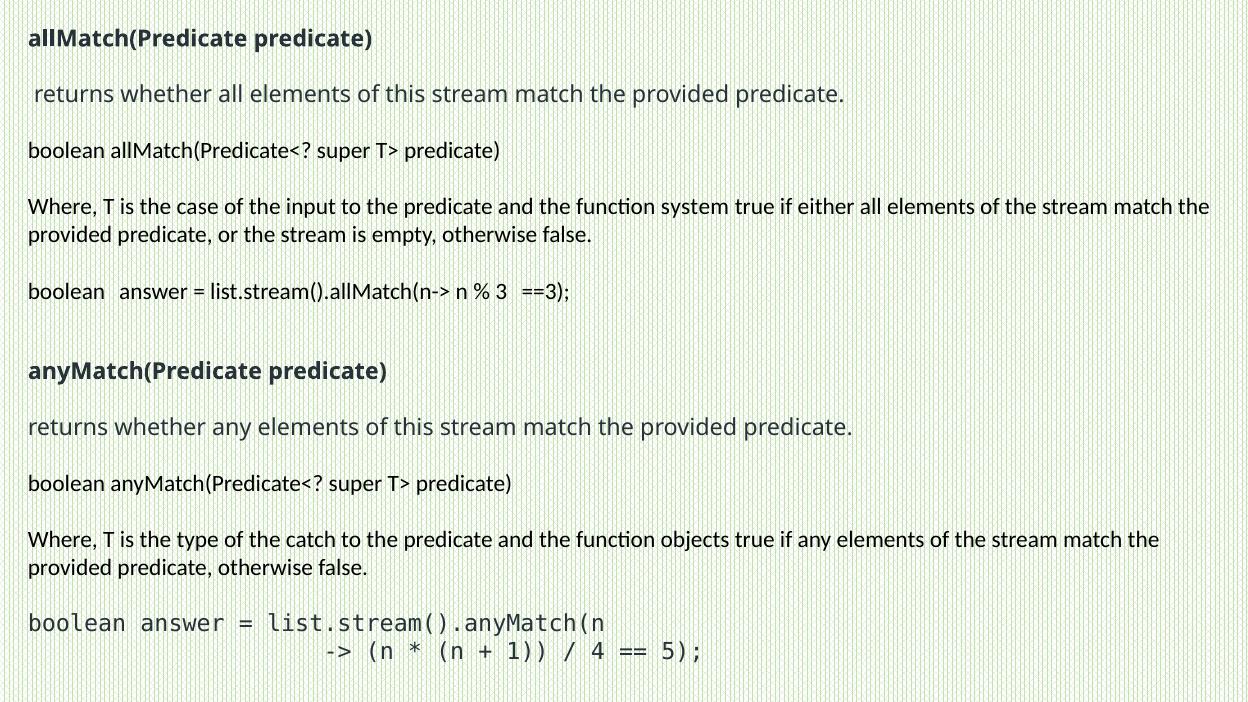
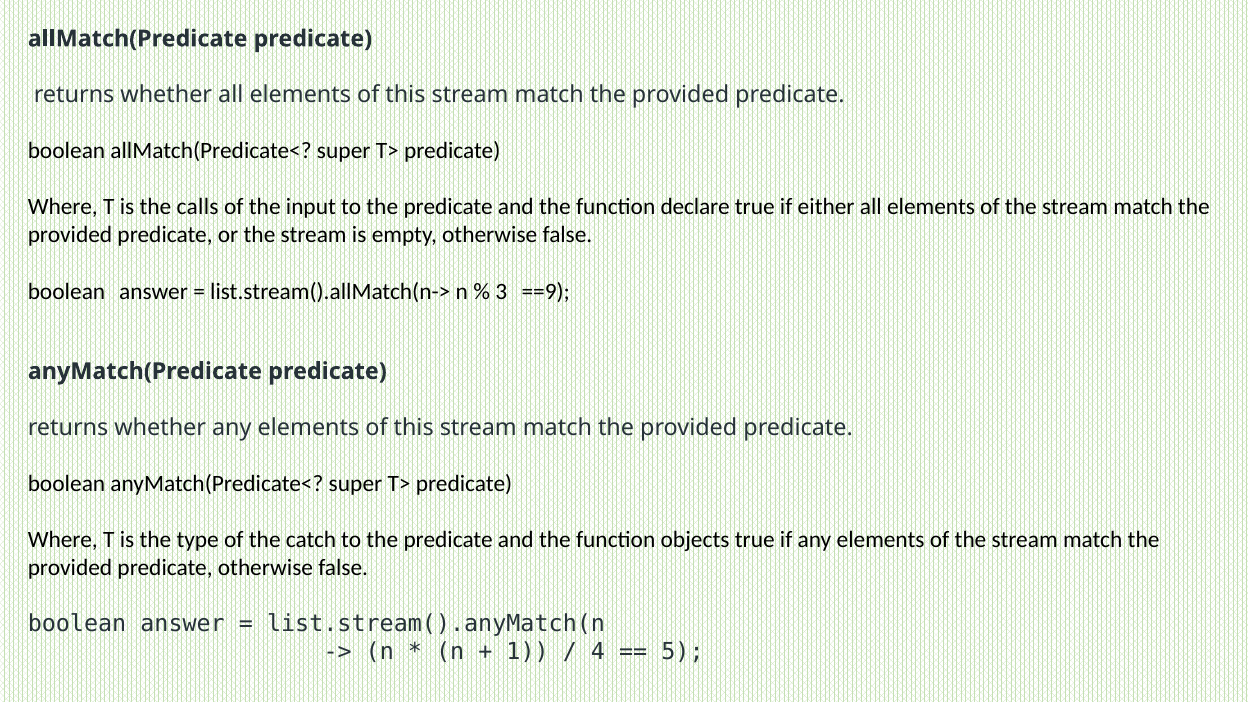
case: case -> calls
system: system -> declare
==3: ==3 -> ==9
